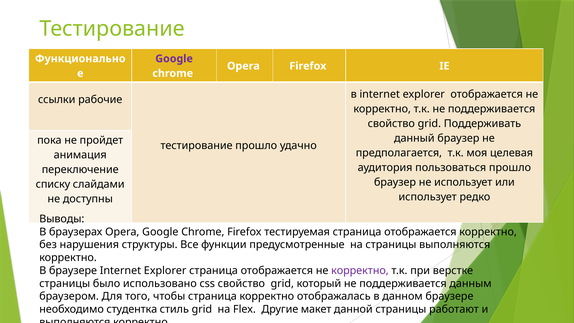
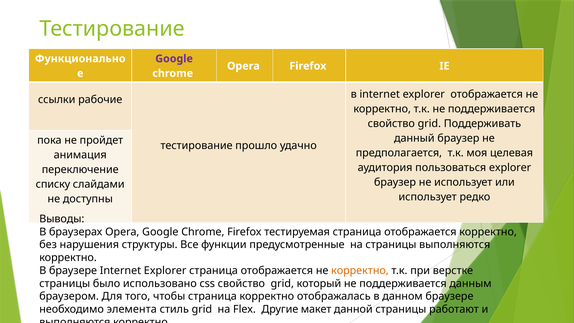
пользоваться прошло: прошло -> explorer
корректно at (360, 270) colour: purple -> orange
студентка: студентка -> элемента
